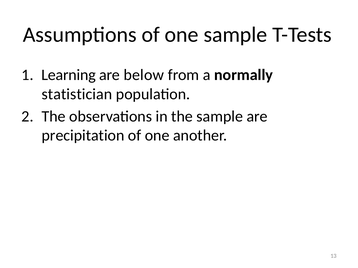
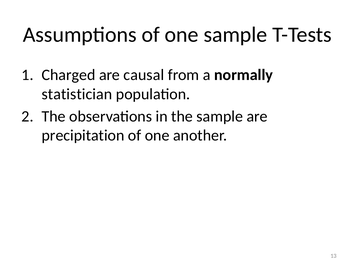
Learning: Learning -> Charged
below: below -> causal
